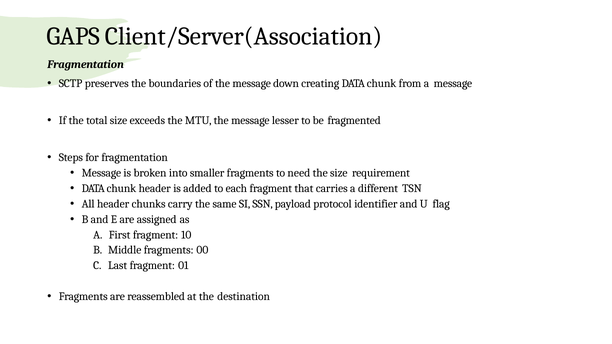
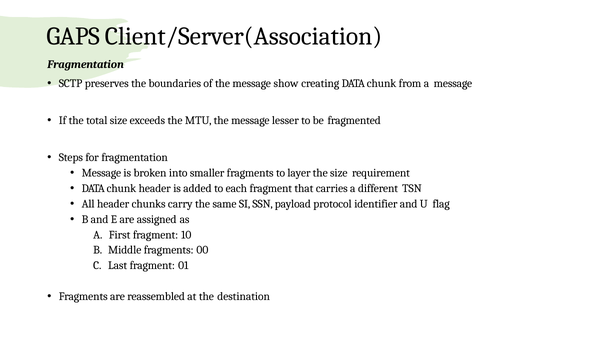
down: down -> show
need: need -> layer
